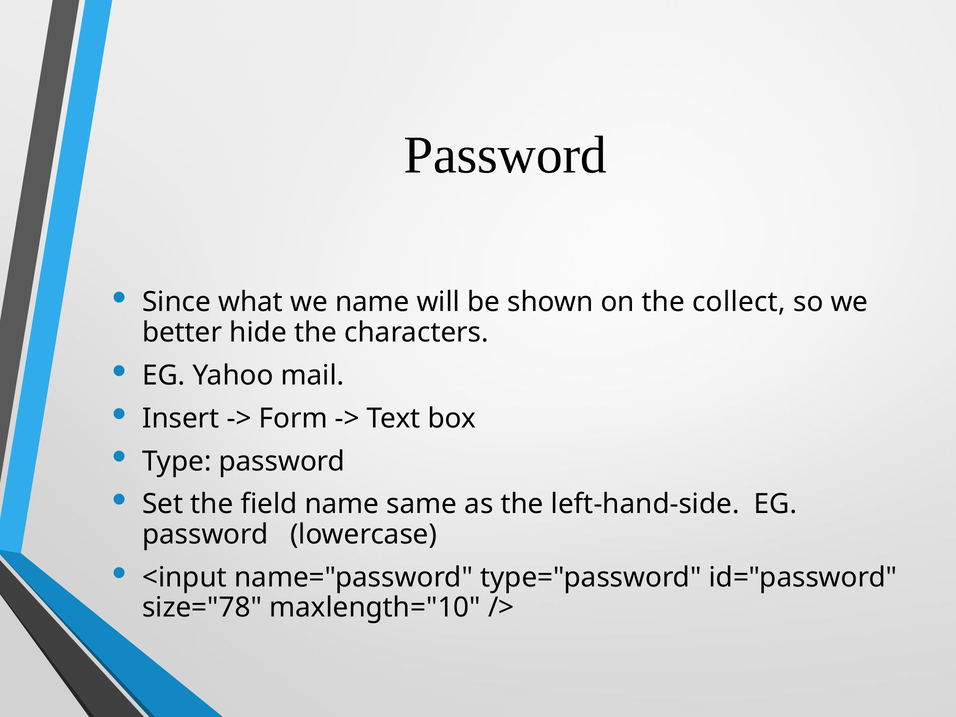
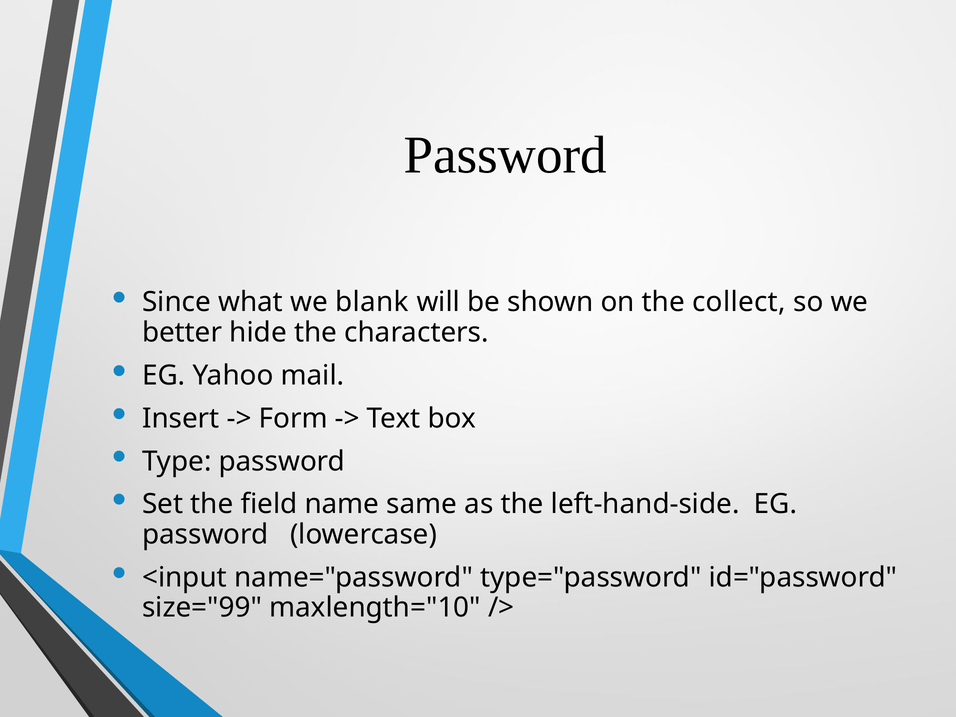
we name: name -> blank
size="78: size="78 -> size="99
